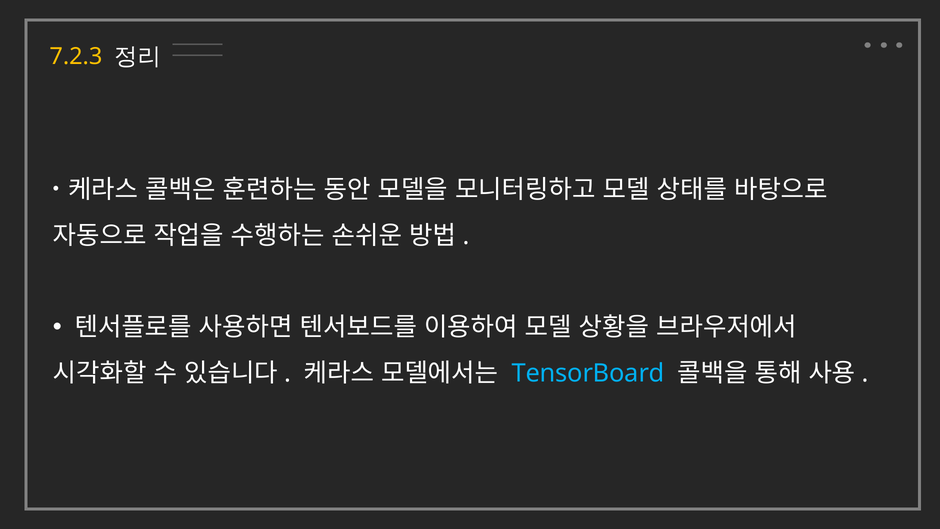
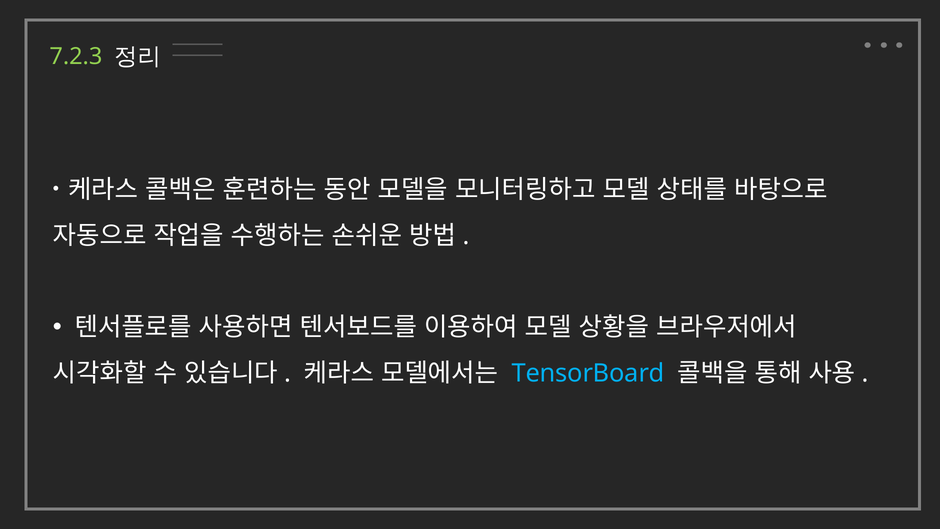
7.2.3 colour: yellow -> light green
